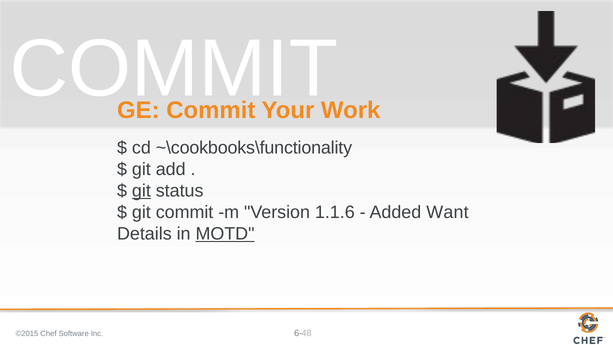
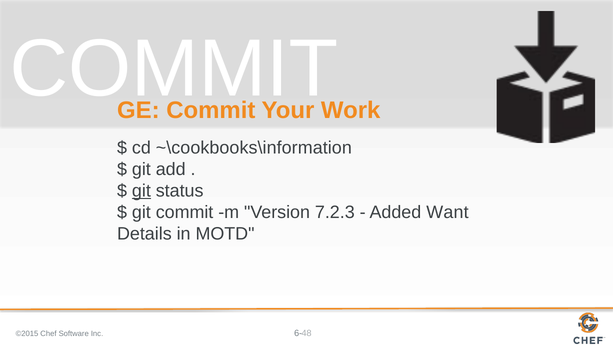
~\cookbooks\functionality: ~\cookbooks\functionality -> ~\cookbooks\information
1.1.6: 1.1.6 -> 7.2.3
MOTD underline: present -> none
